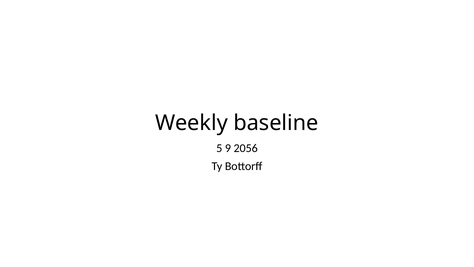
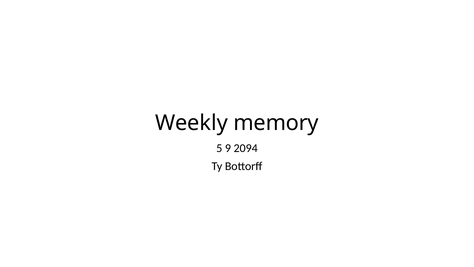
baseline: baseline -> memory
2056: 2056 -> 2094
